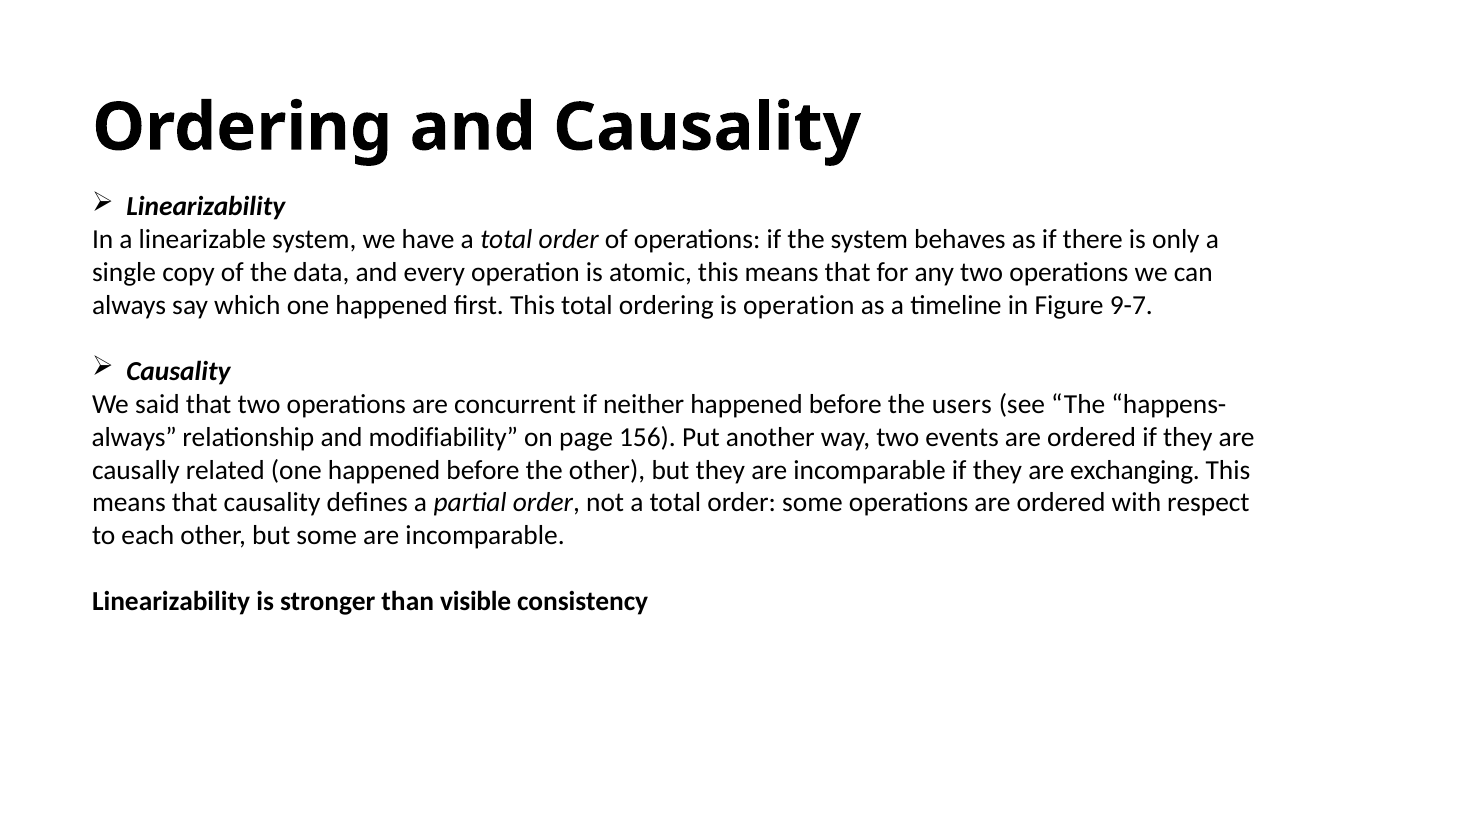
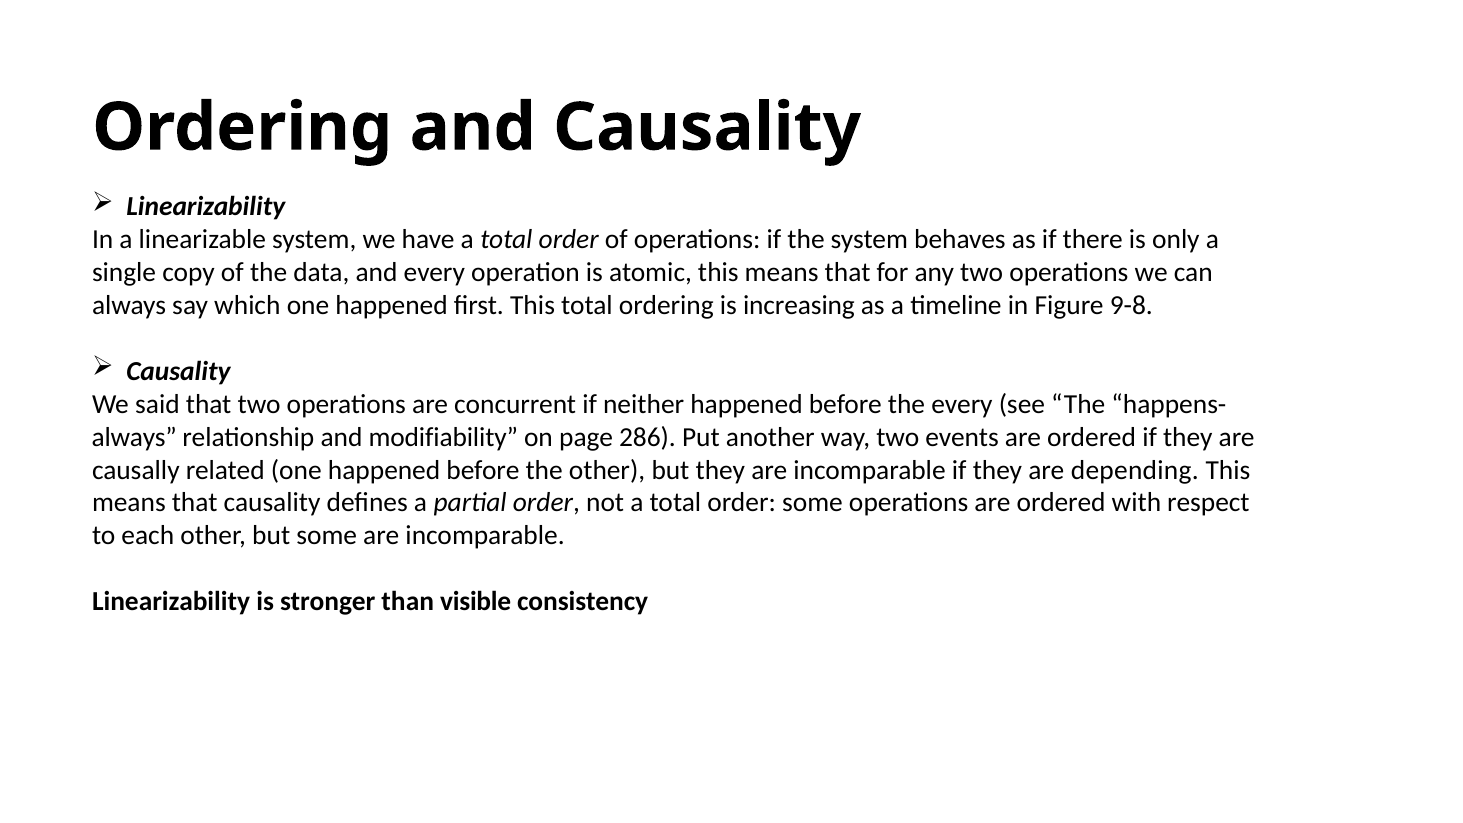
is operation: operation -> increasing
9-7: 9-7 -> 9-8
the users: users -> every
156: 156 -> 286
exchanging: exchanging -> depending
